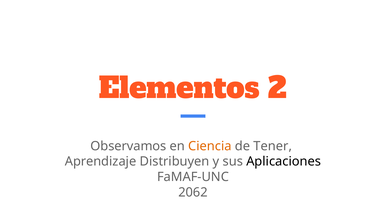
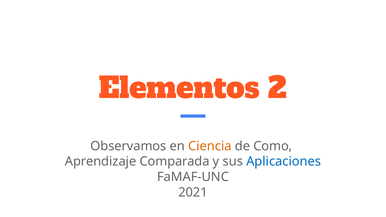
Tener: Tener -> Como
Distribuyen: Distribuyen -> Comparada
Aplicaciones colour: black -> blue
2062: 2062 -> 2021
